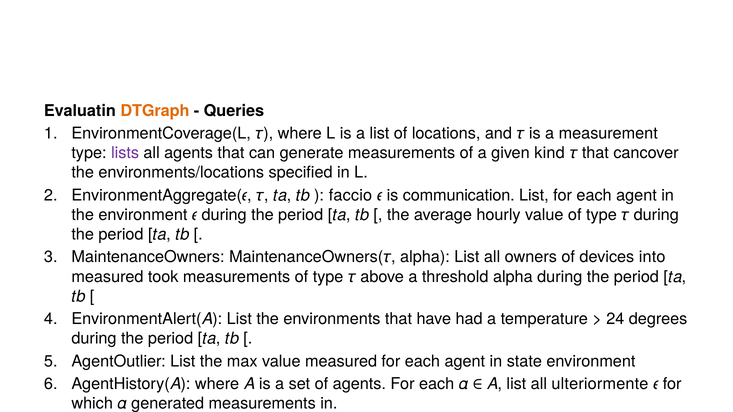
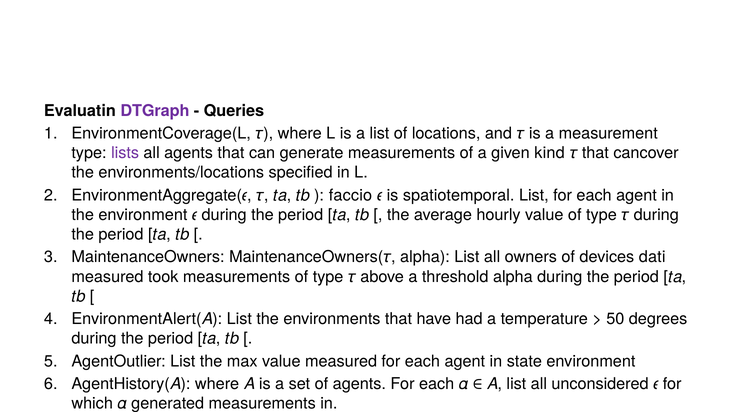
DTGraph at (155, 111) colour: orange -> purple
communication: communication -> spatiotemporal
into: into -> dati
24: 24 -> 50
ulteriormente: ulteriormente -> unconsidered
